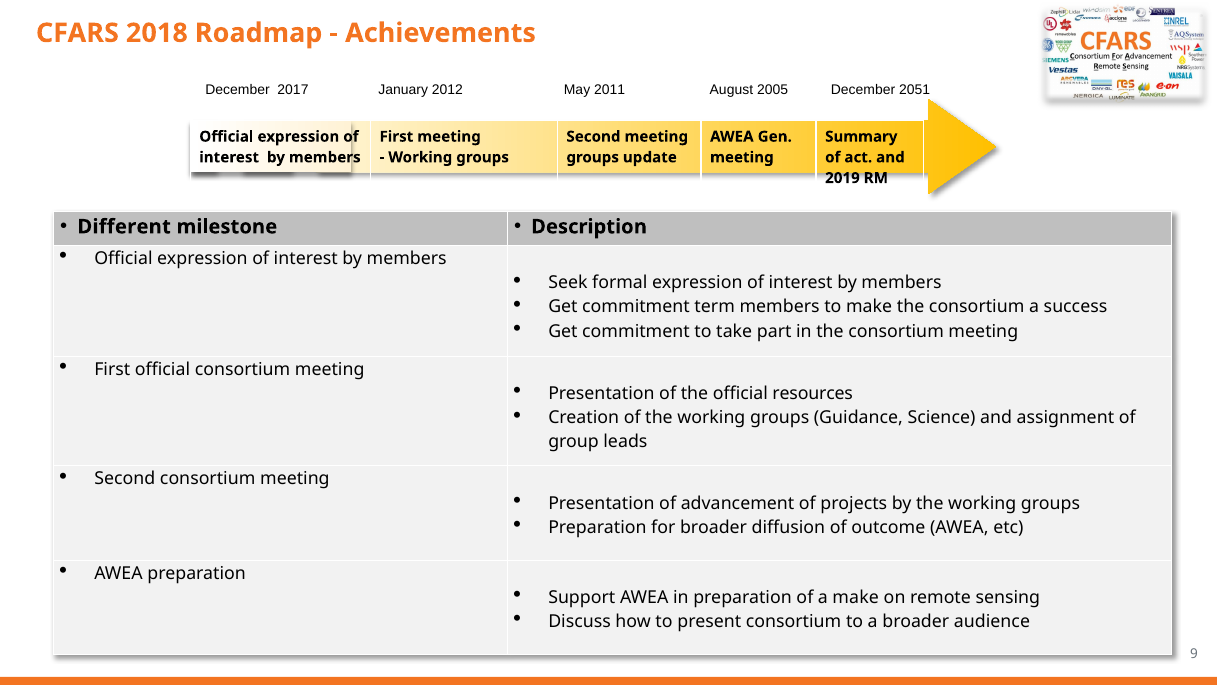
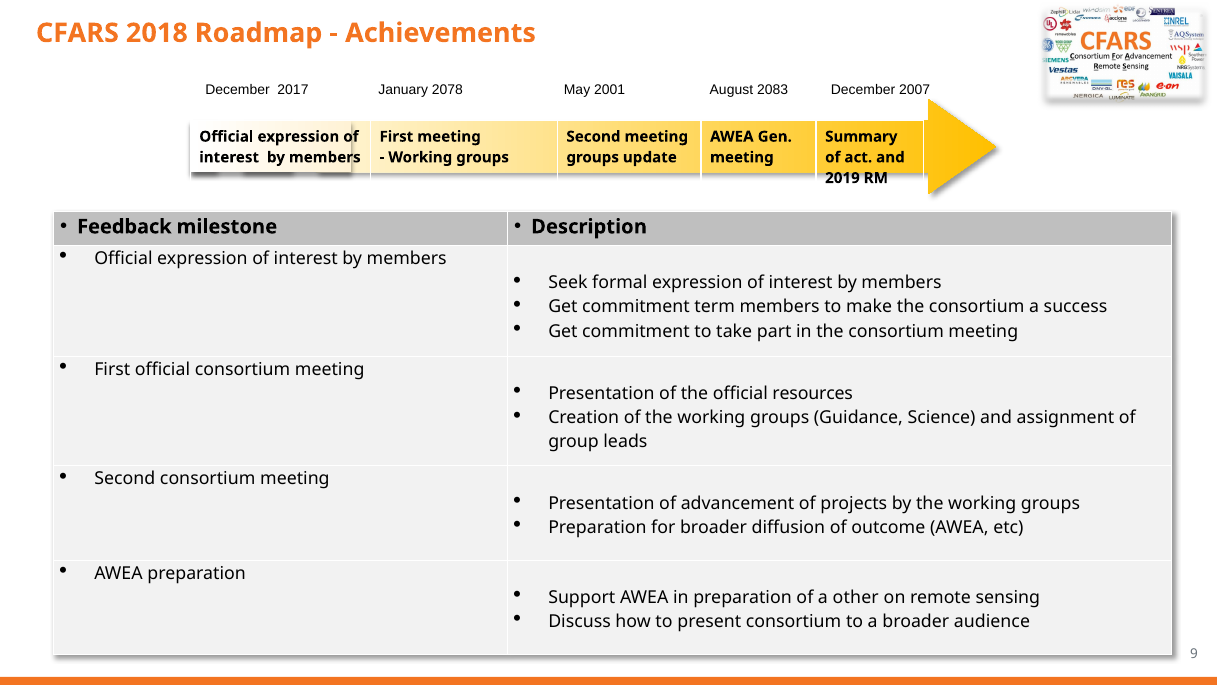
2012: 2012 -> 2078
2011: 2011 -> 2001
2005: 2005 -> 2083
2051: 2051 -> 2007
Different: Different -> Feedback
a make: make -> other
